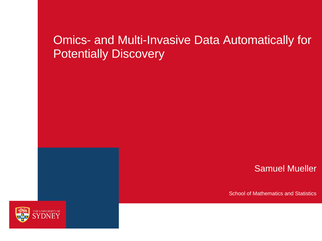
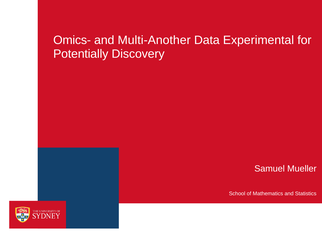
Multi-Invasive: Multi-Invasive -> Multi-Another
Automatically: Automatically -> Experimental
